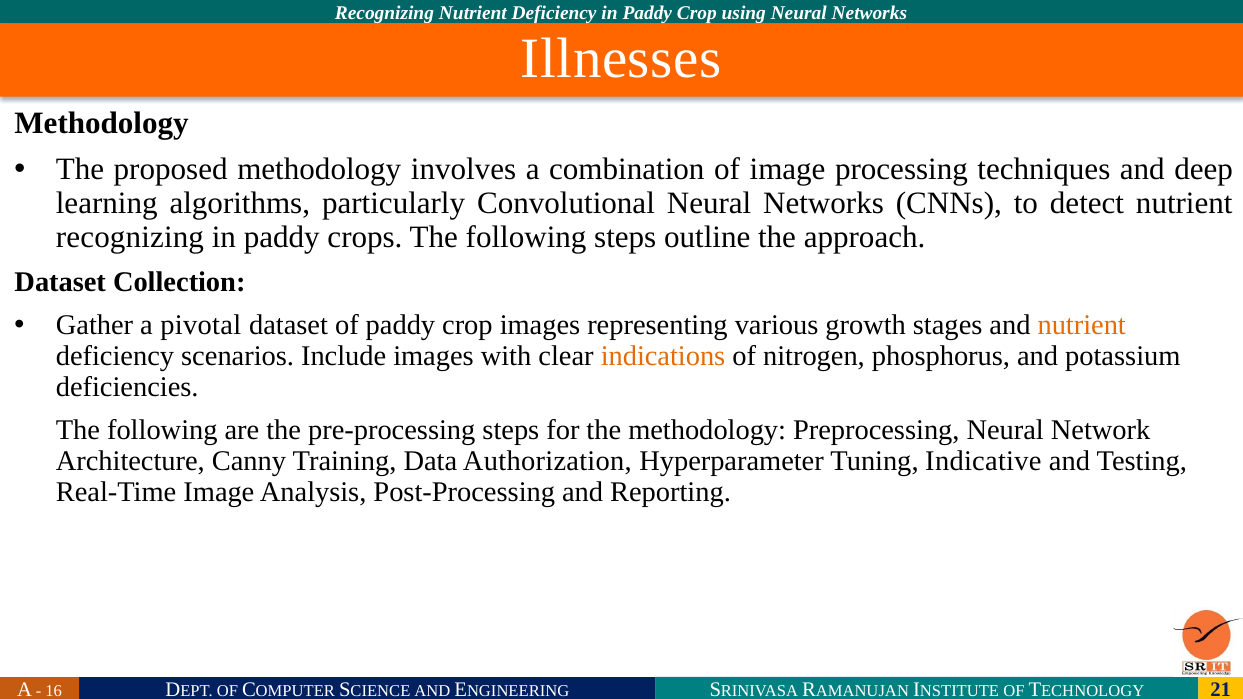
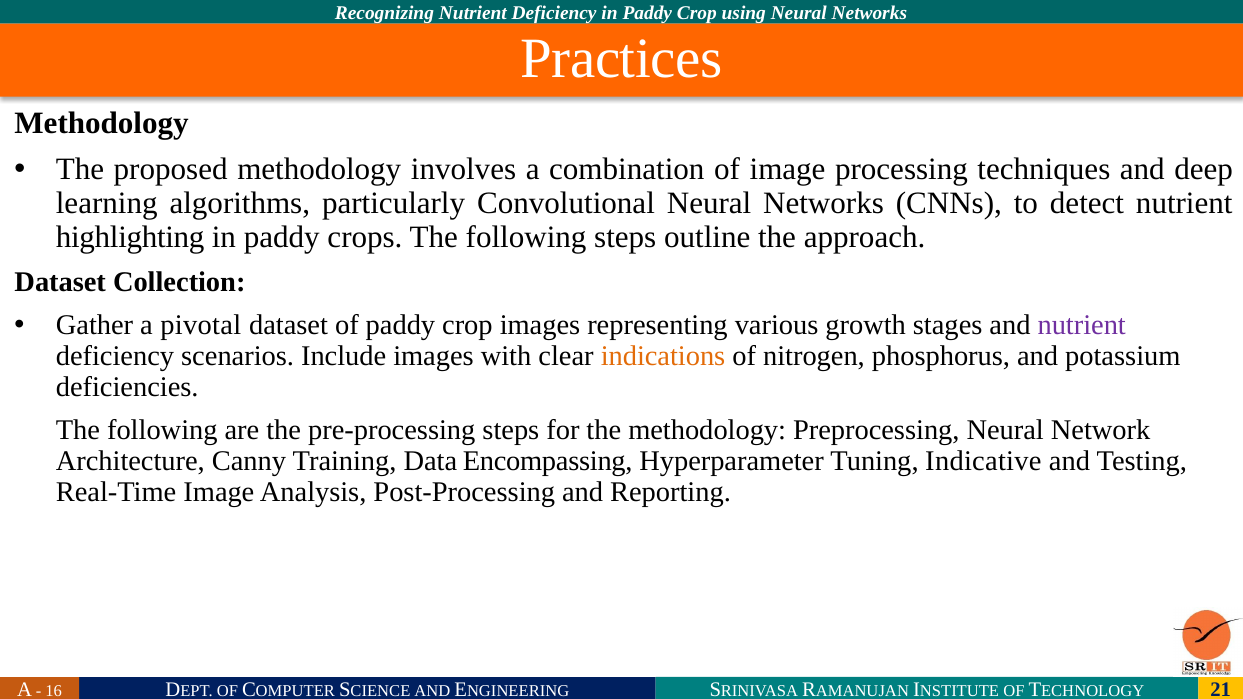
Illnesses: Illnesses -> Practices
recognizing at (130, 237): recognizing -> highlighting
nutrient at (1082, 326) colour: orange -> purple
Authorization: Authorization -> Encompassing
